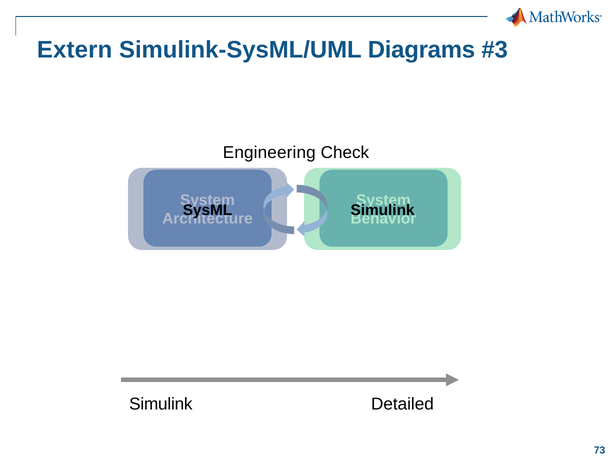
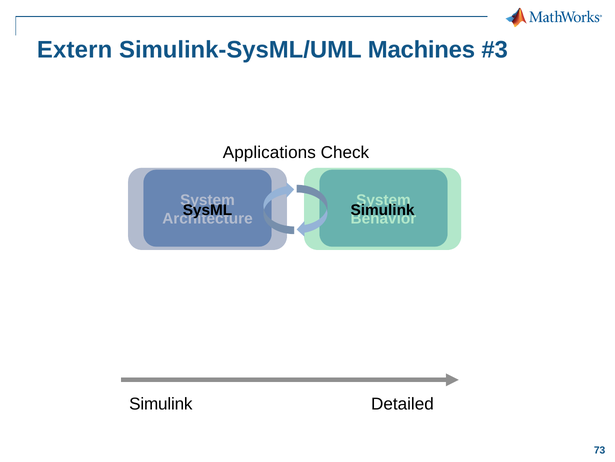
Diagrams: Diagrams -> Machines
Engineering: Engineering -> Applications
